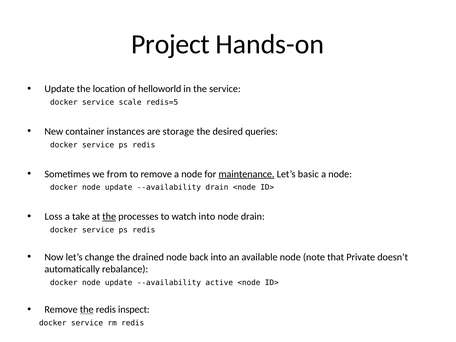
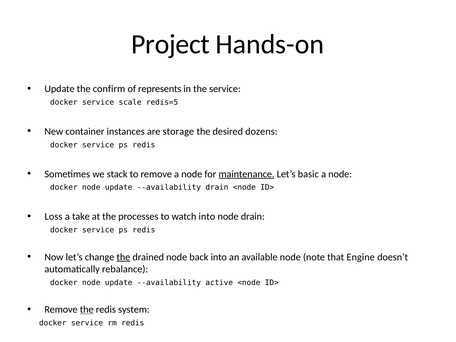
location: location -> confirm
helloworld: helloworld -> represents
queries: queries -> dozens
from: from -> stack
the at (109, 217) underline: present -> none
the at (123, 257) underline: none -> present
Private: Private -> Engine
inspect: inspect -> system
